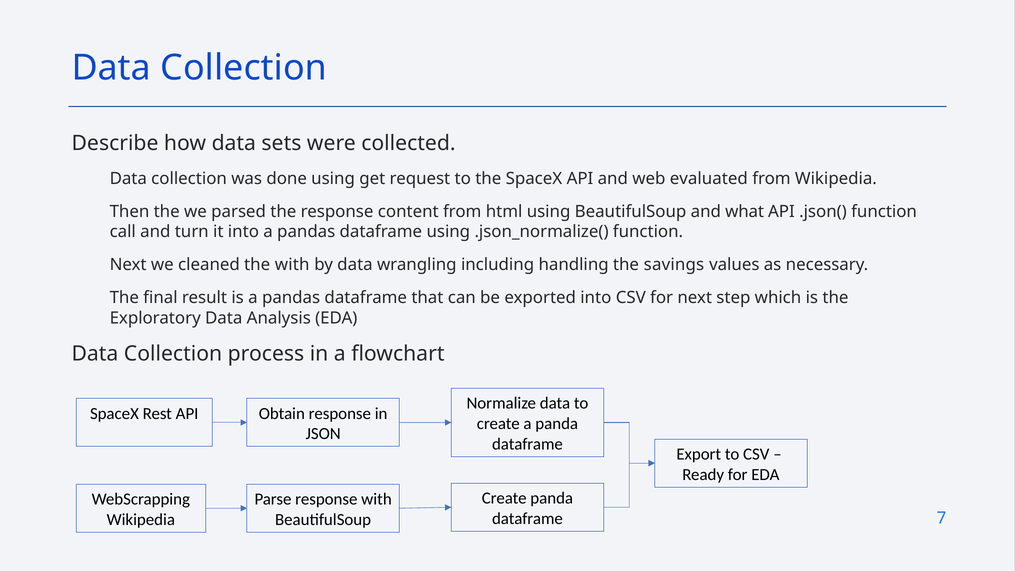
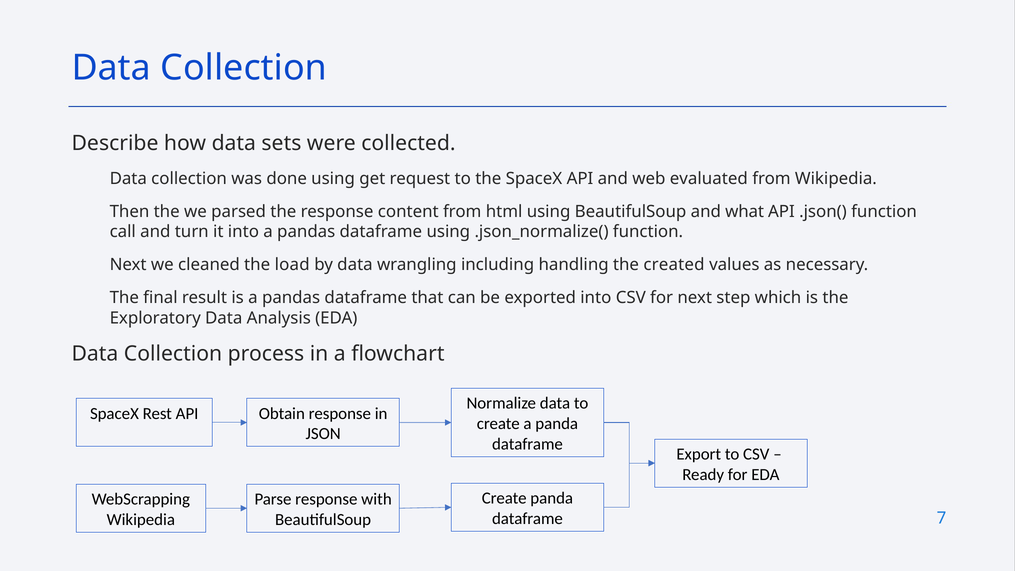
the with: with -> load
savings: savings -> created
